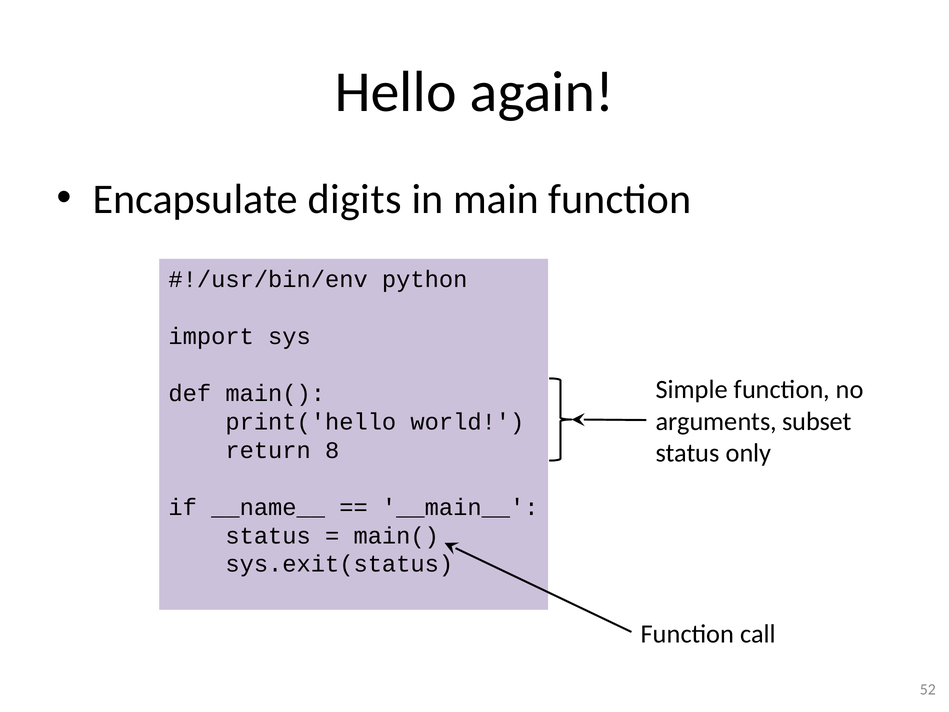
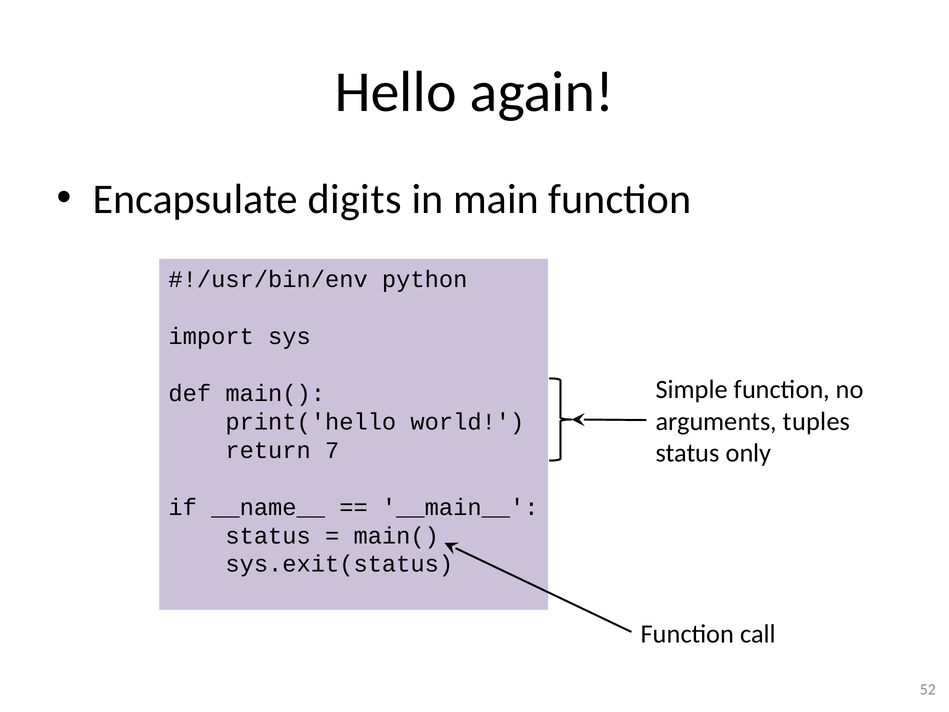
subset: subset -> tuples
8: 8 -> 7
